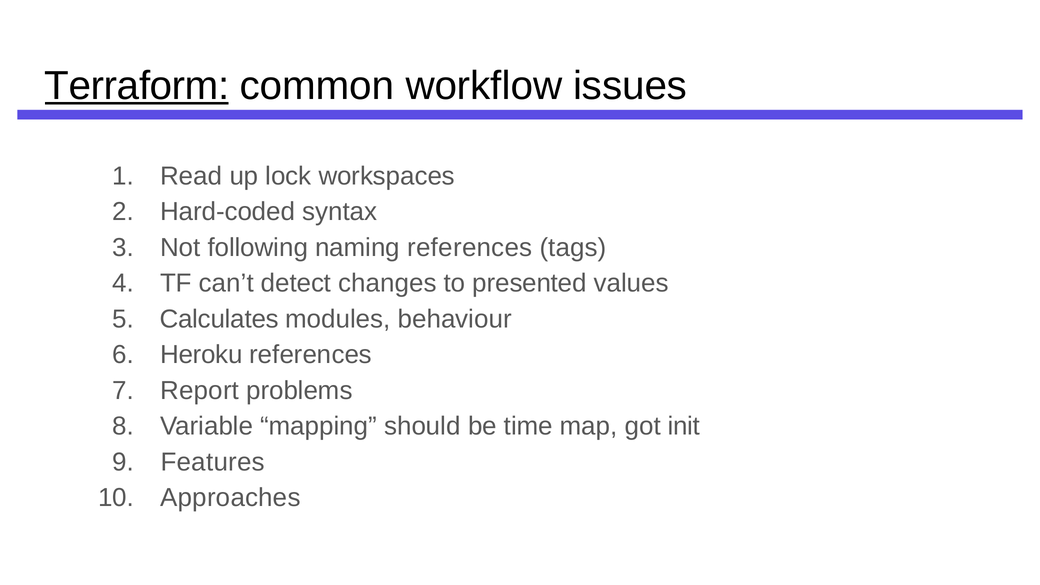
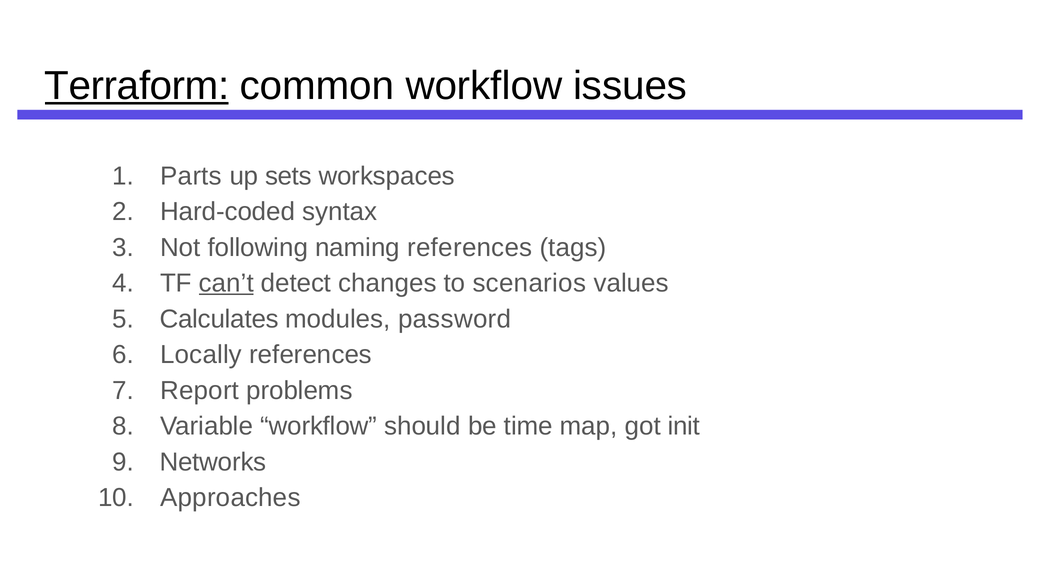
Read: Read -> Parts
lock: lock -> sets
can’t underline: none -> present
presented: presented -> scenarios
behaviour: behaviour -> password
Heroku: Heroku -> Locally
Variable mapping: mapping -> workflow
Features: Features -> Networks
